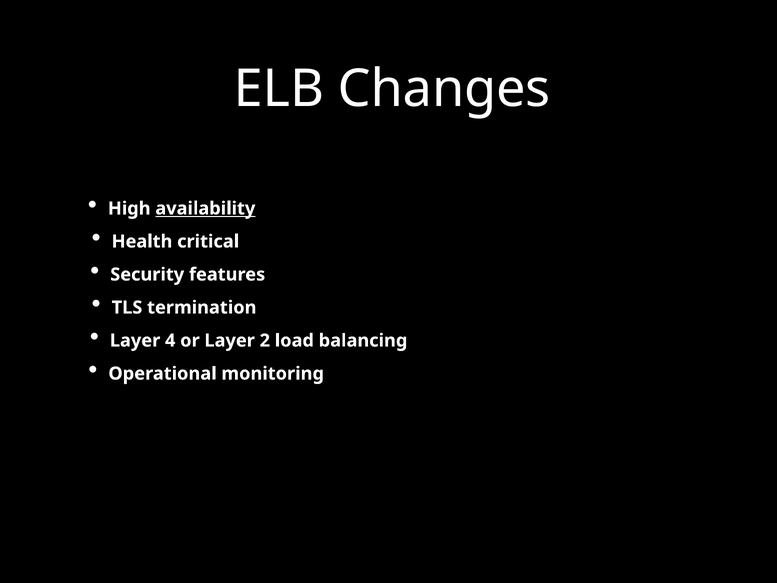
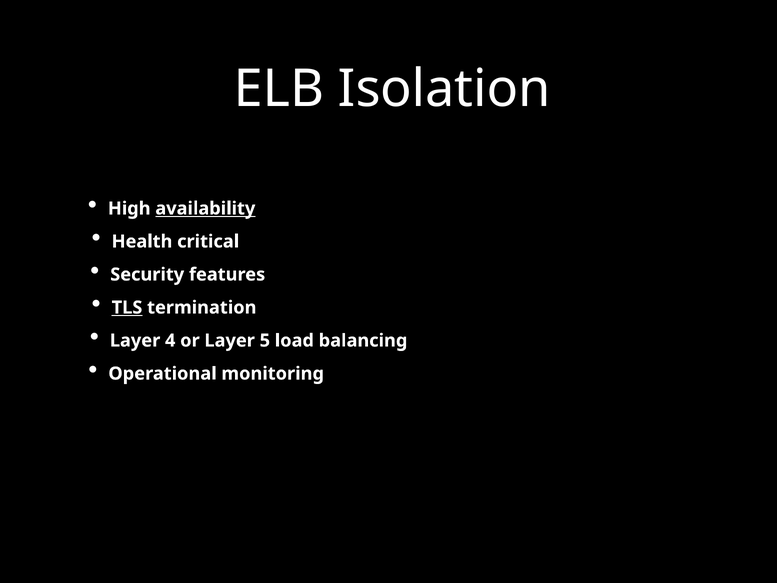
Changes: Changes -> Isolation
TLS underline: none -> present
2: 2 -> 5
